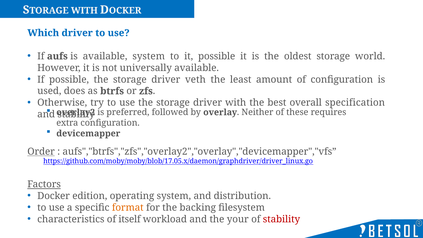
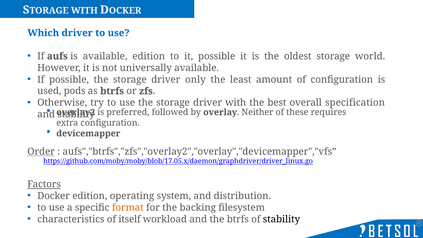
available system: system -> edition
veth: veth -> only
does: does -> pods
the your: your -> btrfs
stability at (282, 219) colour: red -> black
